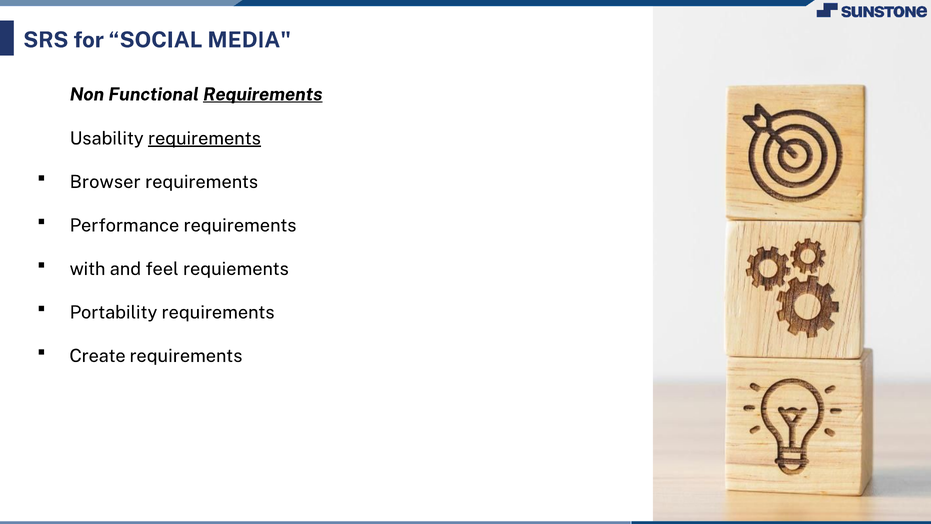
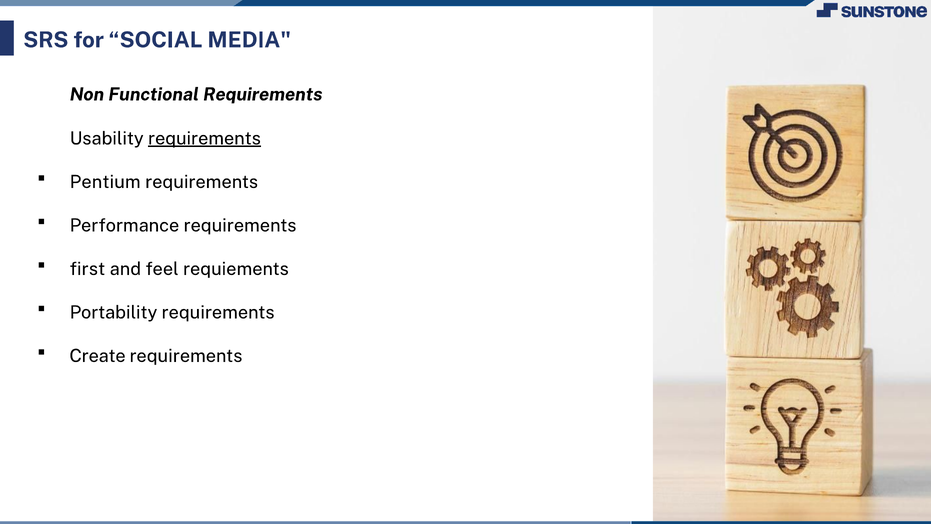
Requirements at (263, 94) underline: present -> none
Browser: Browser -> Pentium
with: with -> first
